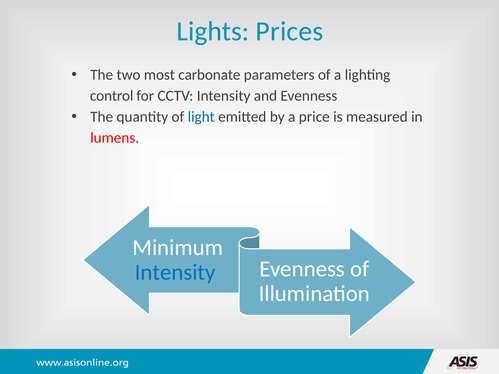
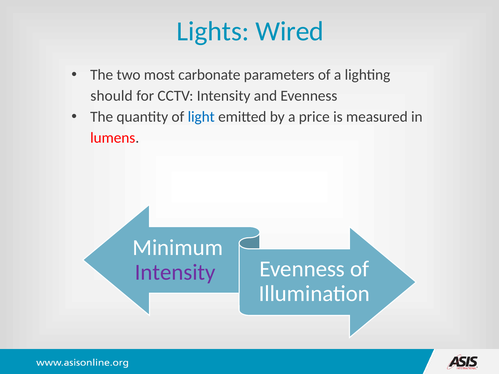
Prices: Prices -> Wired
control: control -> should
Intensity at (175, 273) colour: blue -> purple
